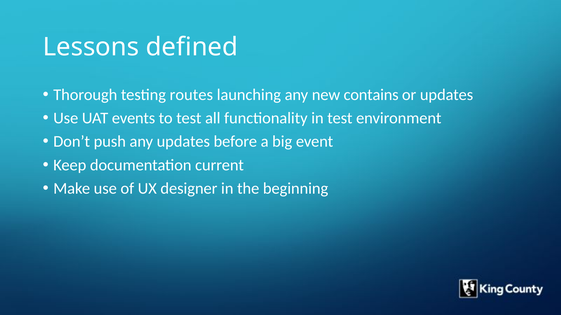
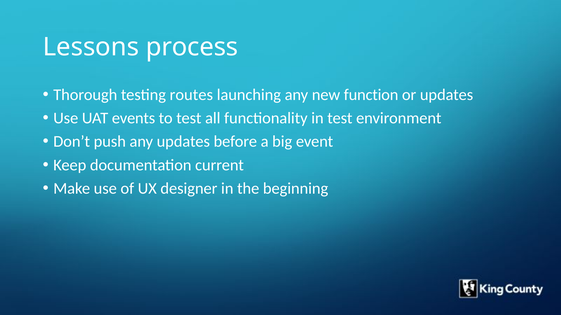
defined: defined -> process
contains: contains -> function
